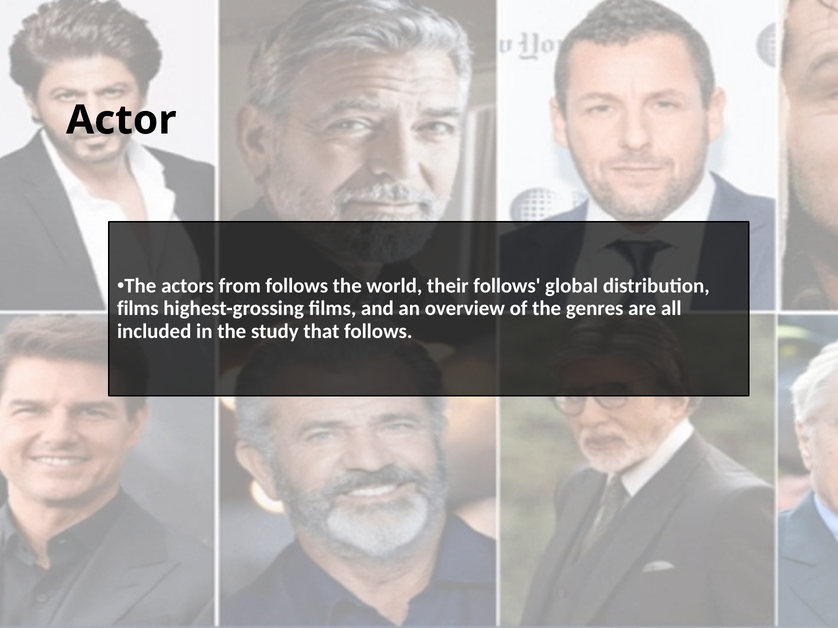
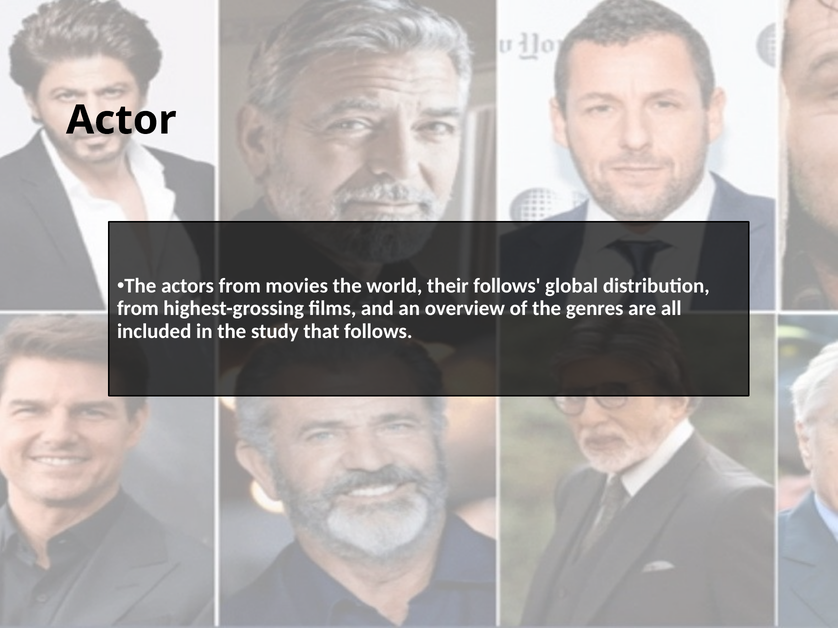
from follows: follows -> movies
films at (138, 309): films -> from
